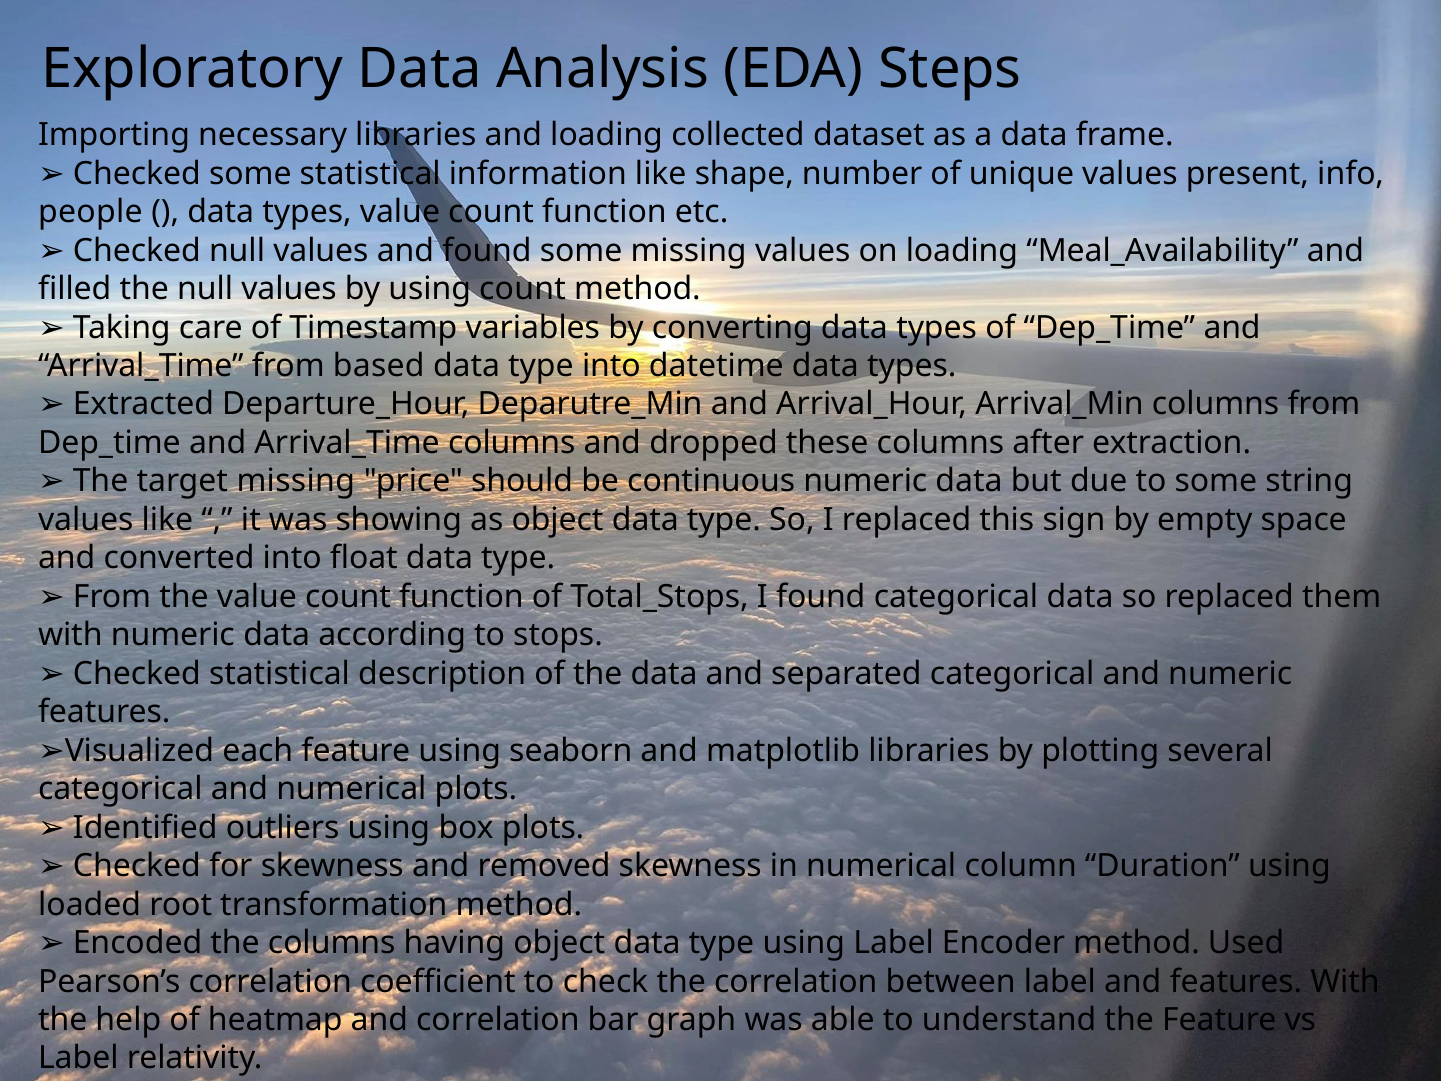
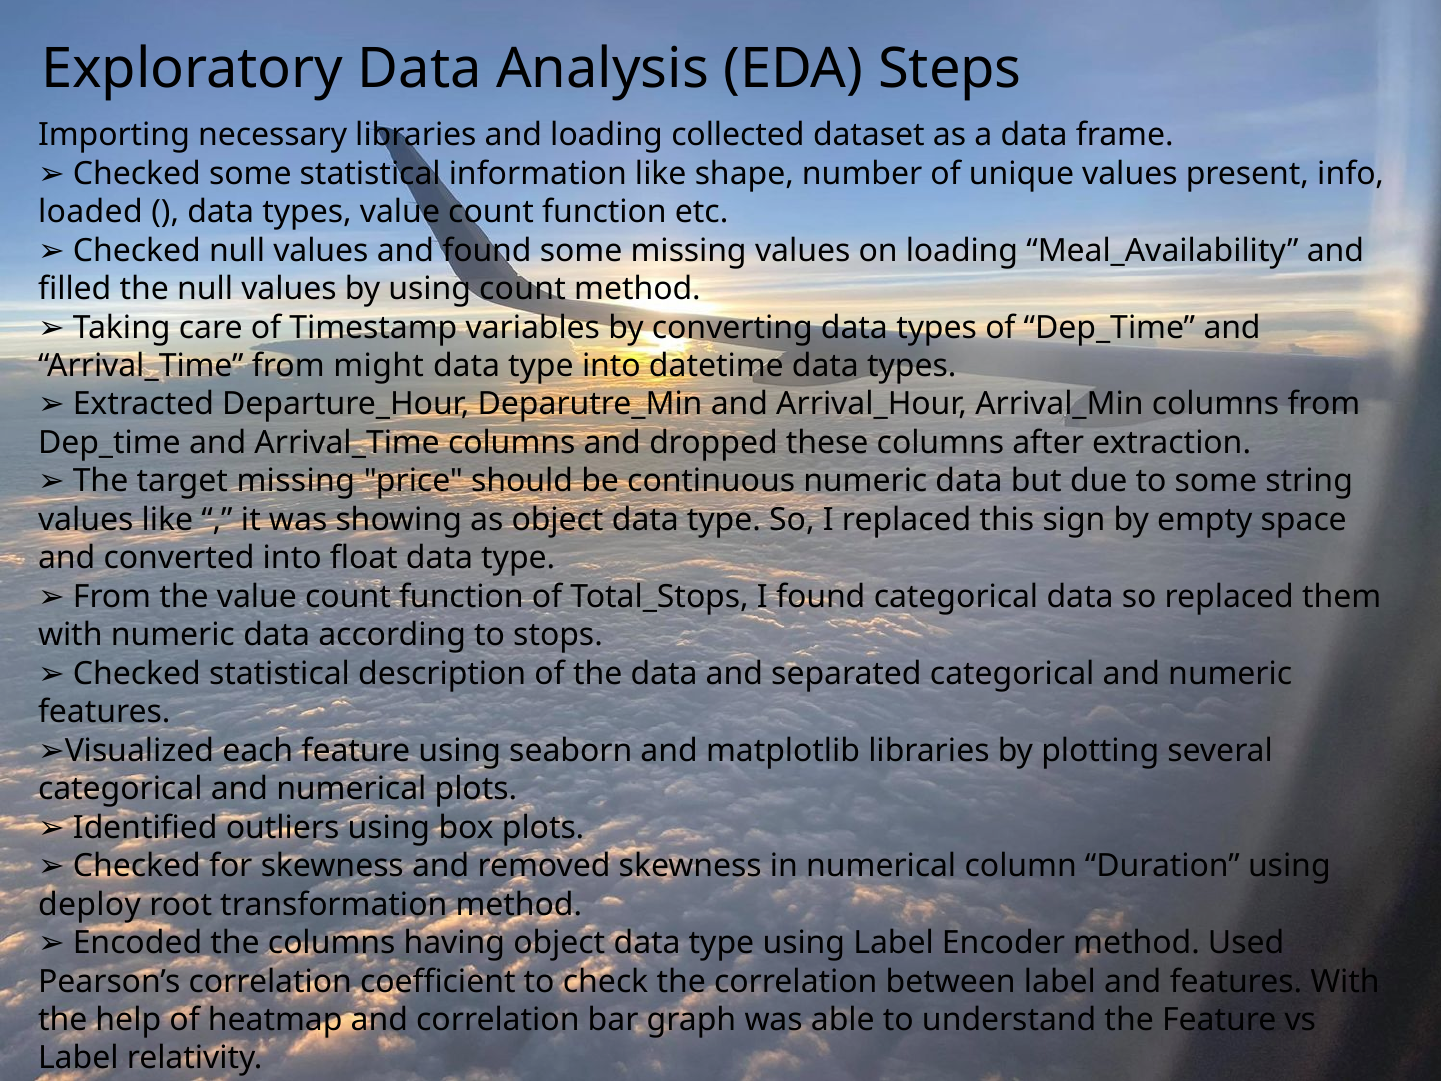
people: people -> loaded
based: based -> might
loaded: loaded -> deploy
